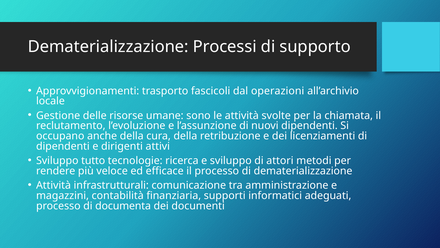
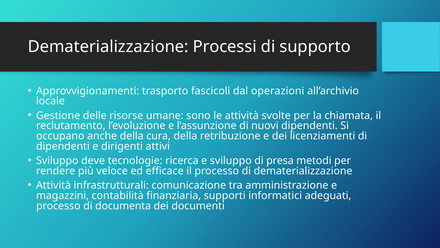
tutto: tutto -> deve
attori: attori -> presa
